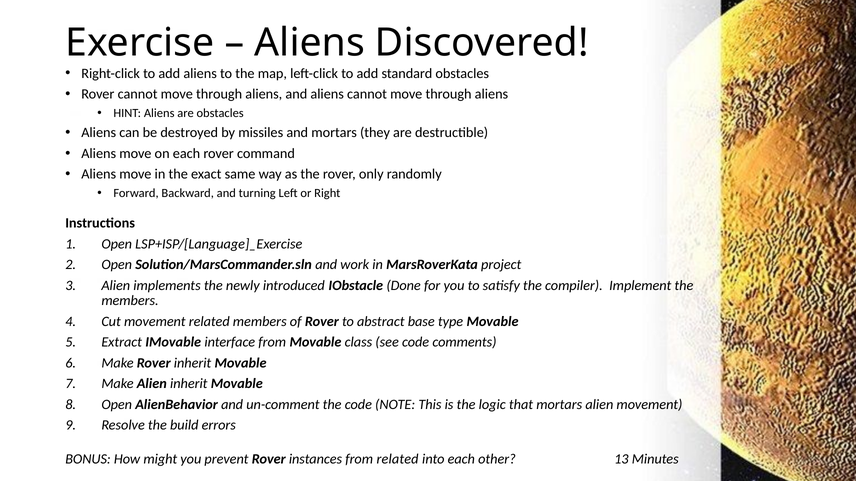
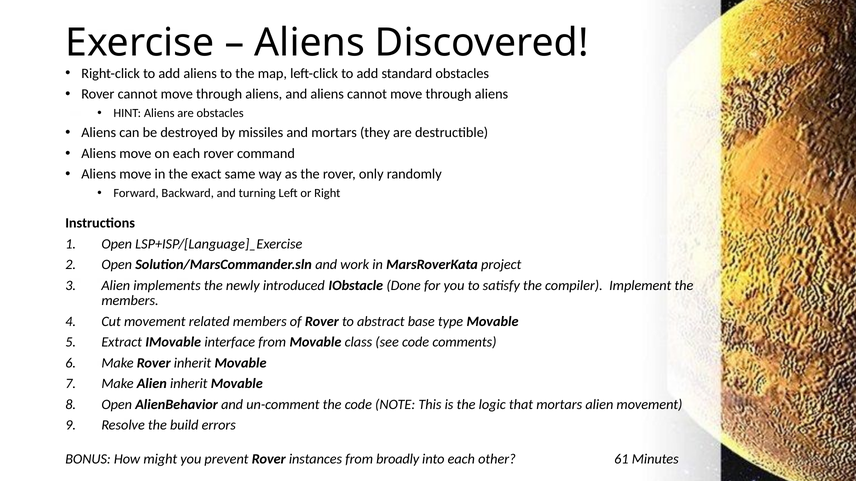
from related: related -> broadly
13: 13 -> 61
